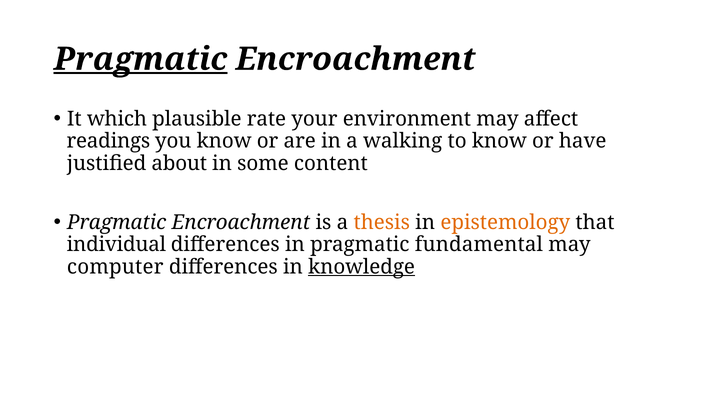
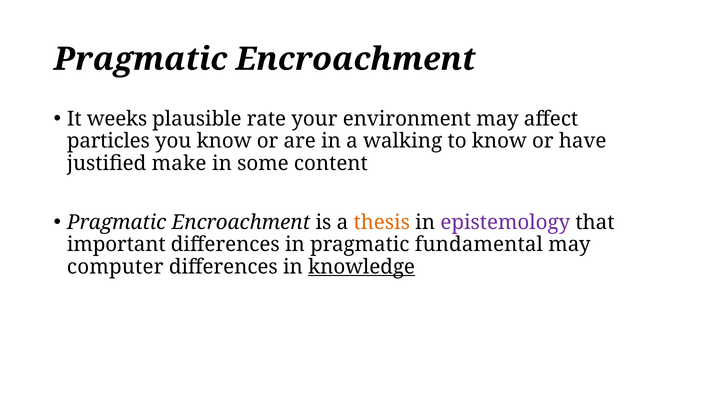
Pragmatic at (141, 59) underline: present -> none
which: which -> weeks
readings: readings -> particles
about: about -> make
epistemology colour: orange -> purple
individual: individual -> important
